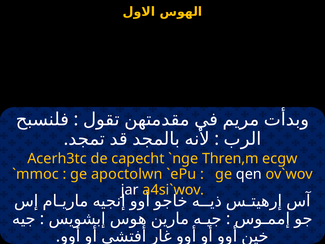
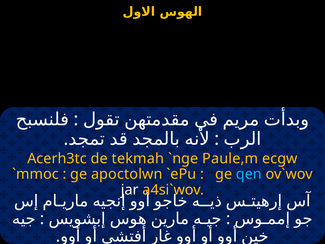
capecht: capecht -> tekmah
Thren,m: Thren,m -> Paule,m
qen colour: white -> light blue
